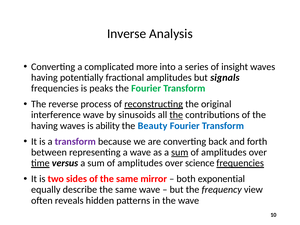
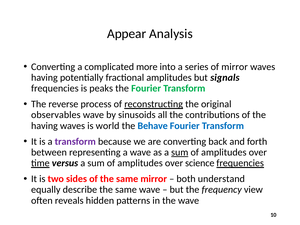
Inverse: Inverse -> Appear
of insight: insight -> mirror
interference: interference -> observables
the at (176, 115) underline: present -> none
ability: ability -> world
Beauty: Beauty -> Behave
exponential: exponential -> understand
